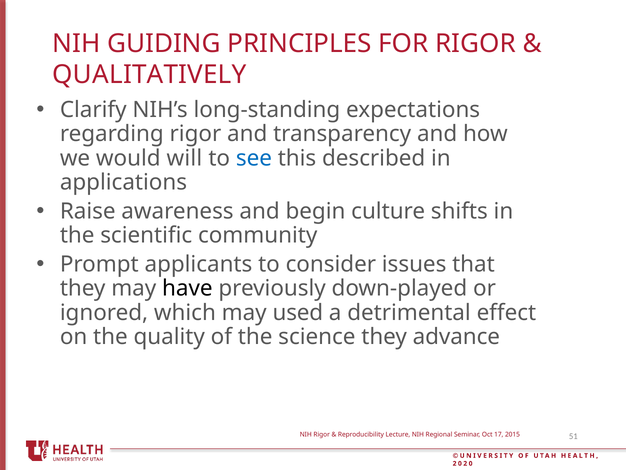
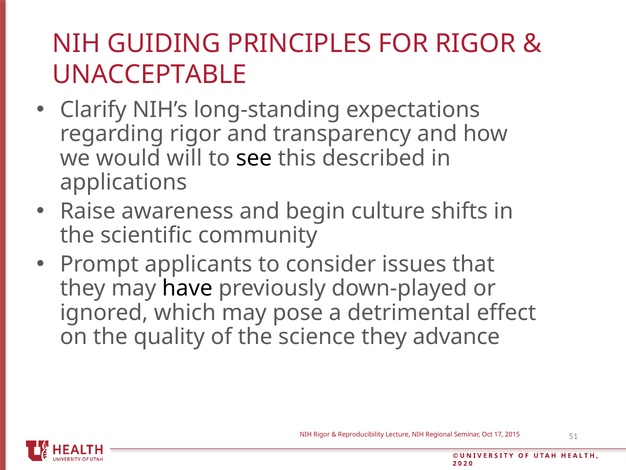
QUALITATIVELY: QUALITATIVELY -> UNACCEPTABLE
see colour: blue -> black
used: used -> pose
